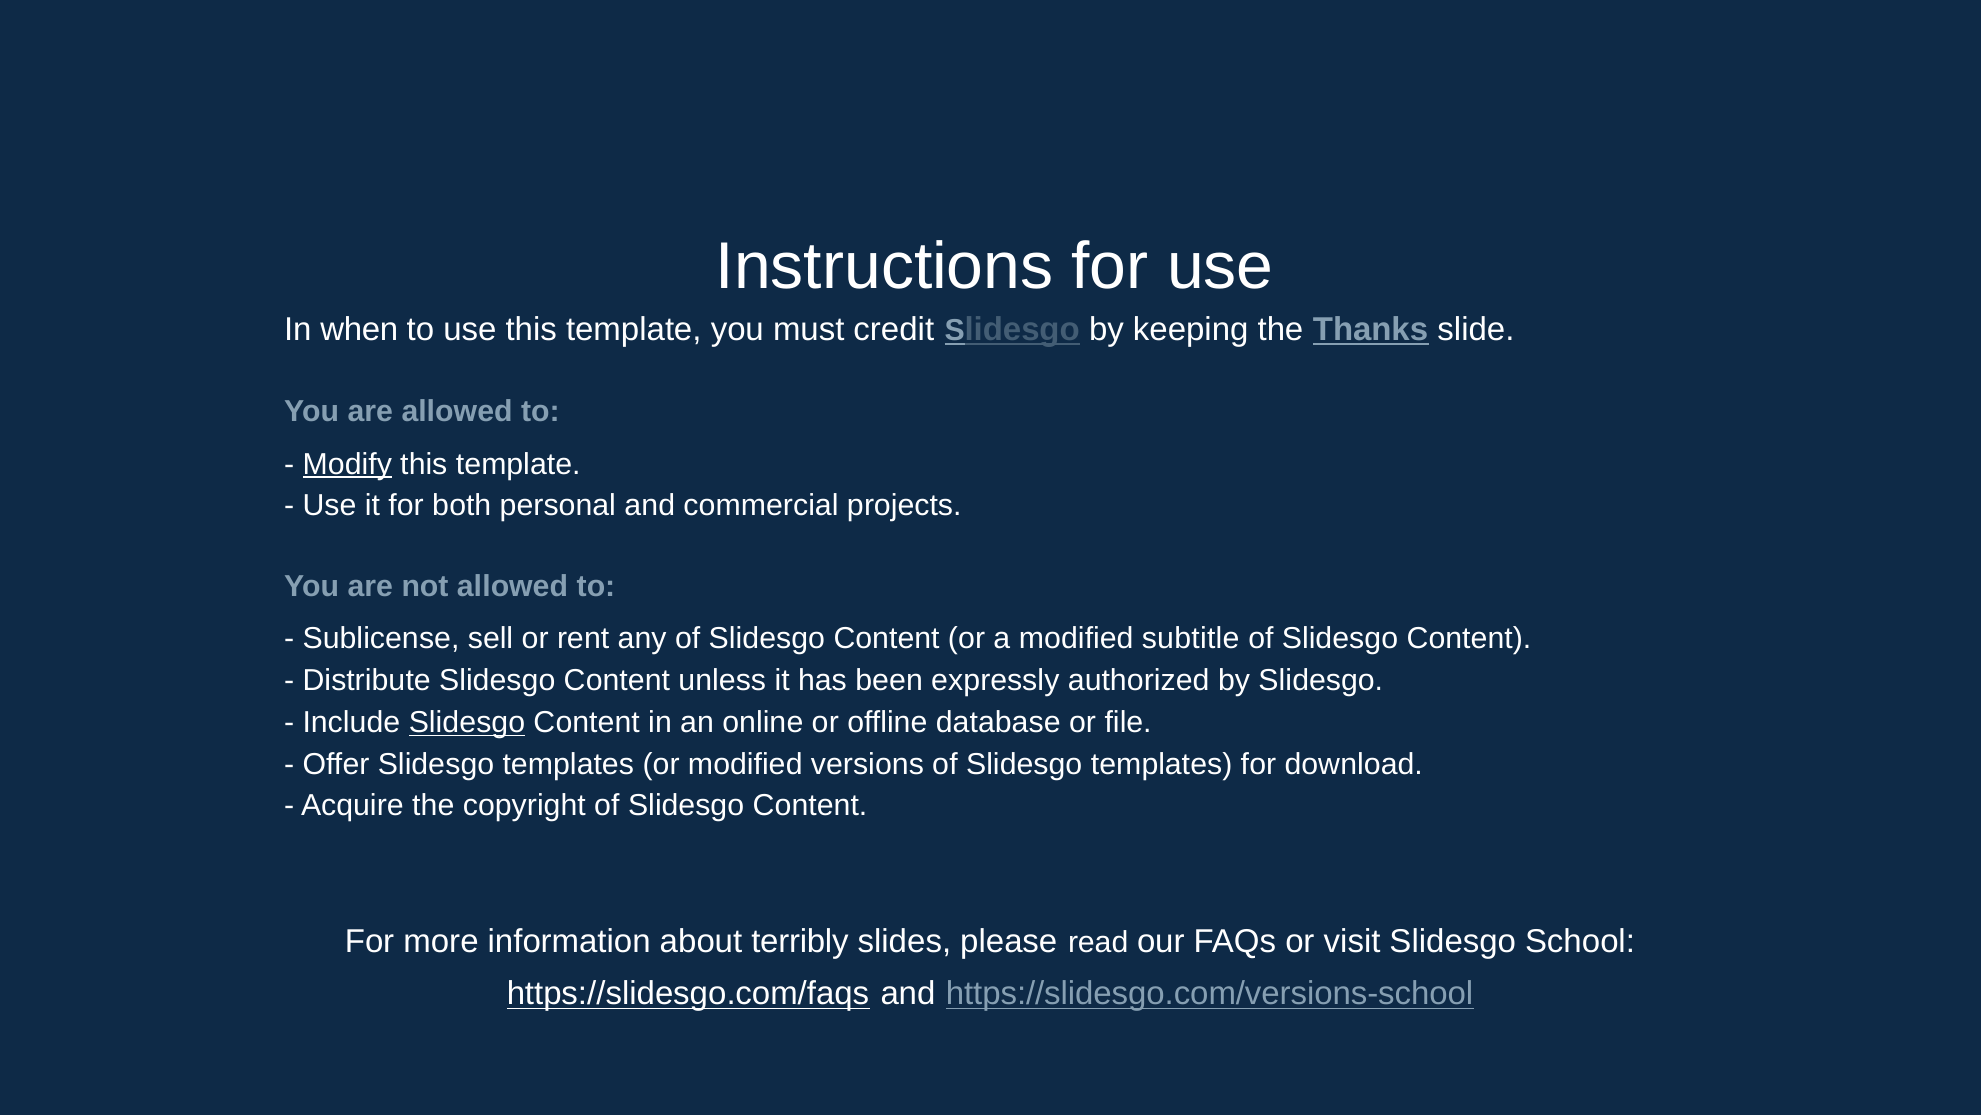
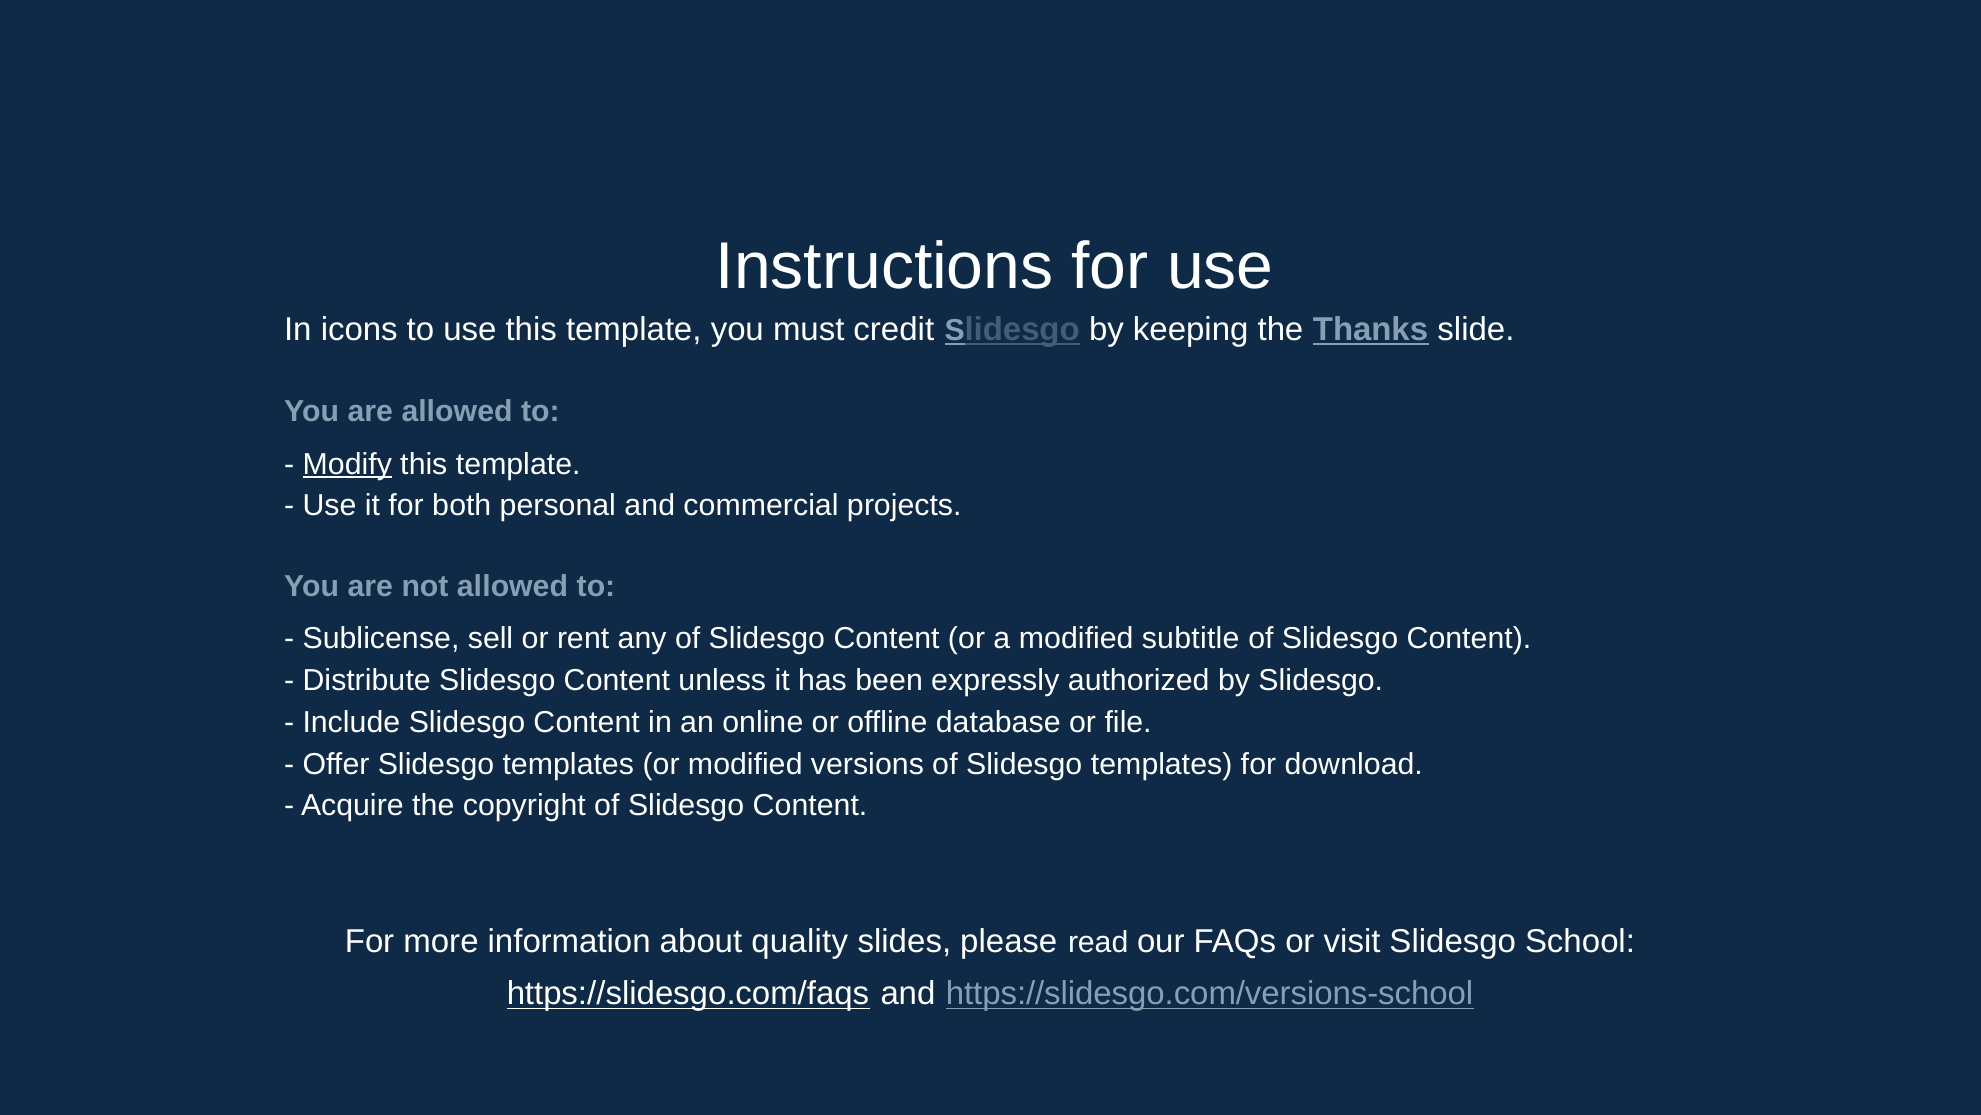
when: when -> icons
Slidesgo at (467, 722) underline: present -> none
terribly: terribly -> quality
